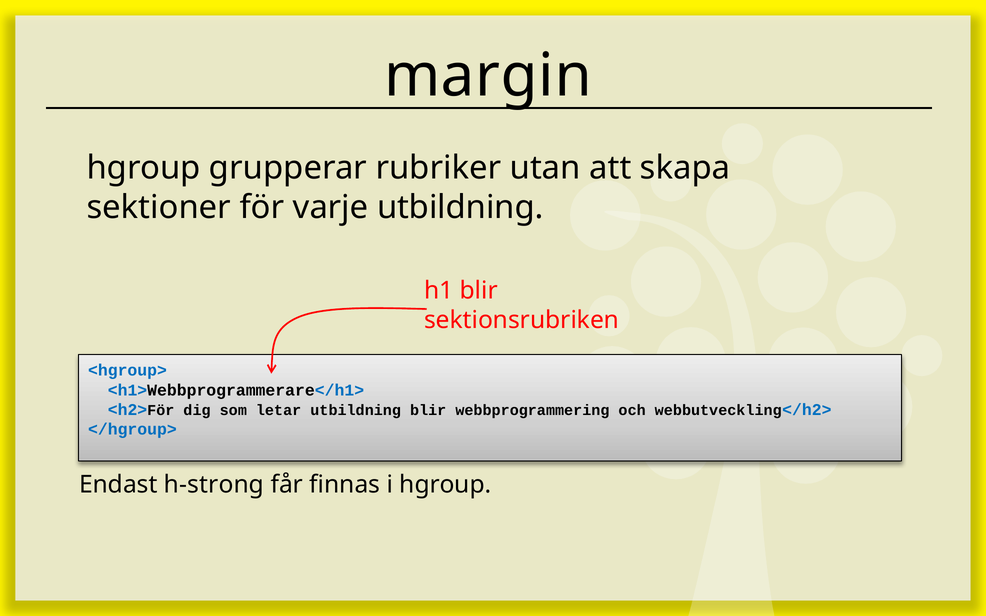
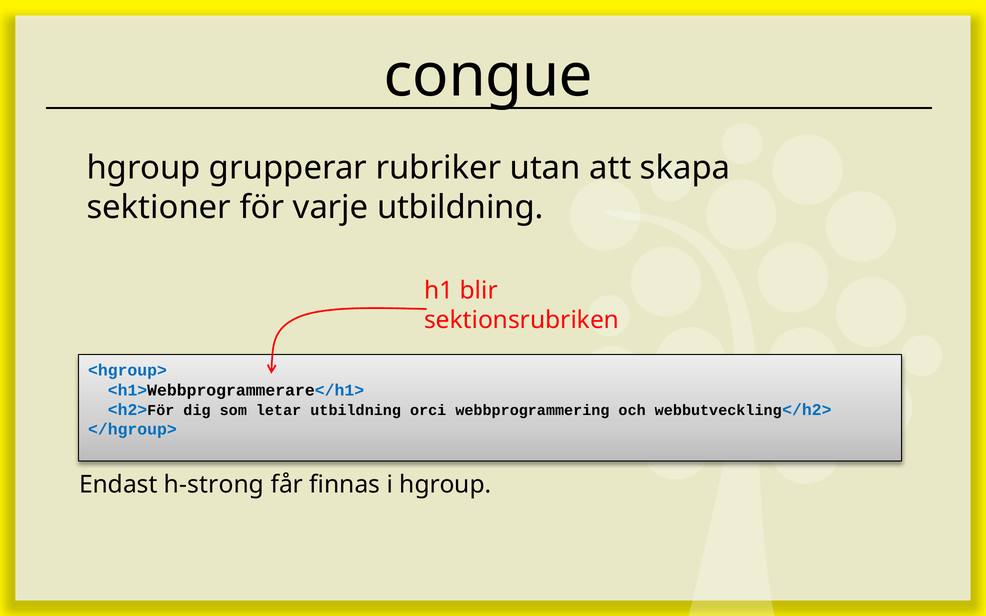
margin: margin -> congue
utbildning blir: blir -> orci
